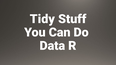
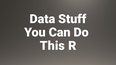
Tidy: Tidy -> Data
Data: Data -> This
